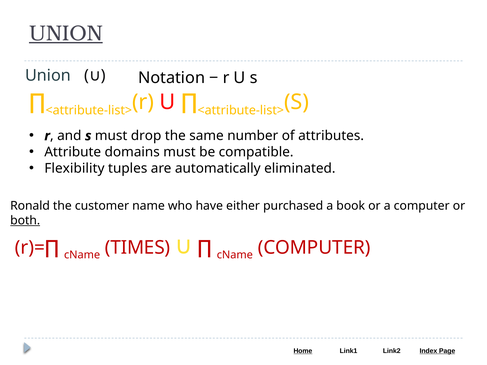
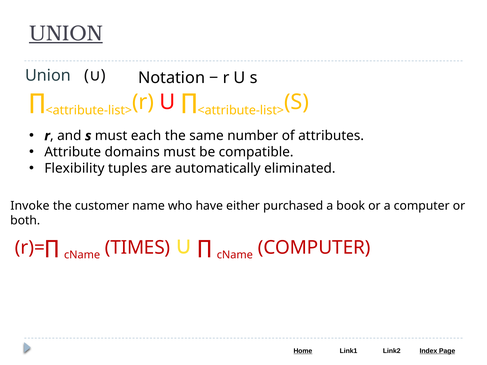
drop: drop -> each
Ronald: Ronald -> Invoke
both underline: present -> none
